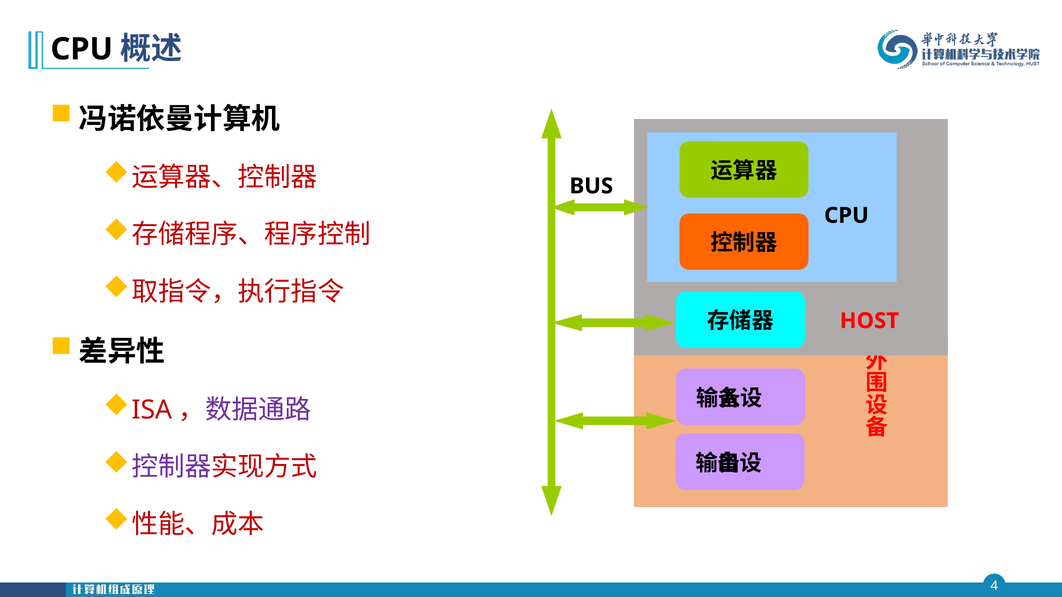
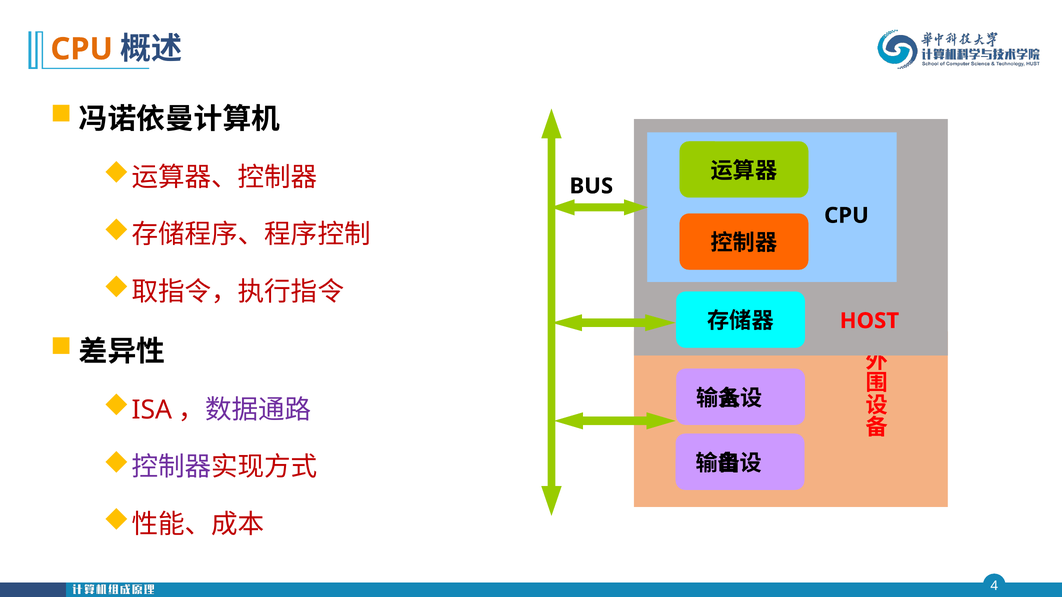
CPU at (82, 49) colour: black -> orange
